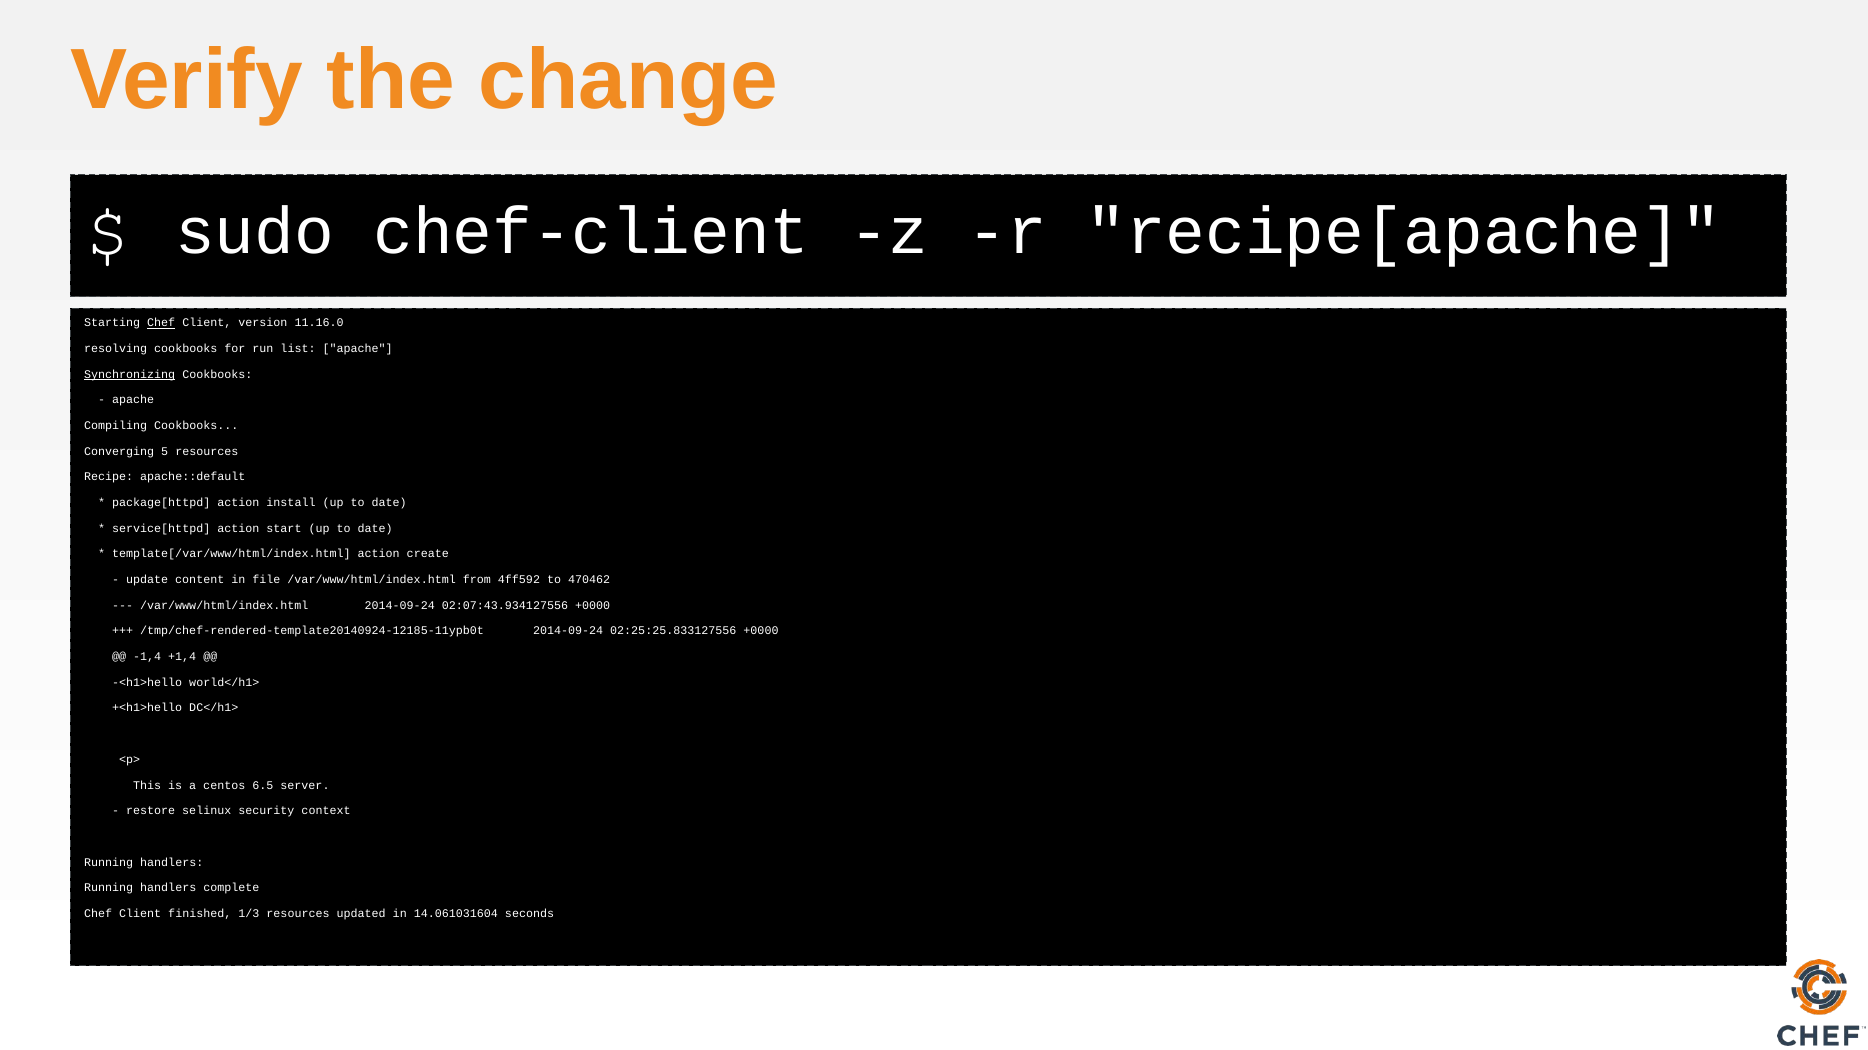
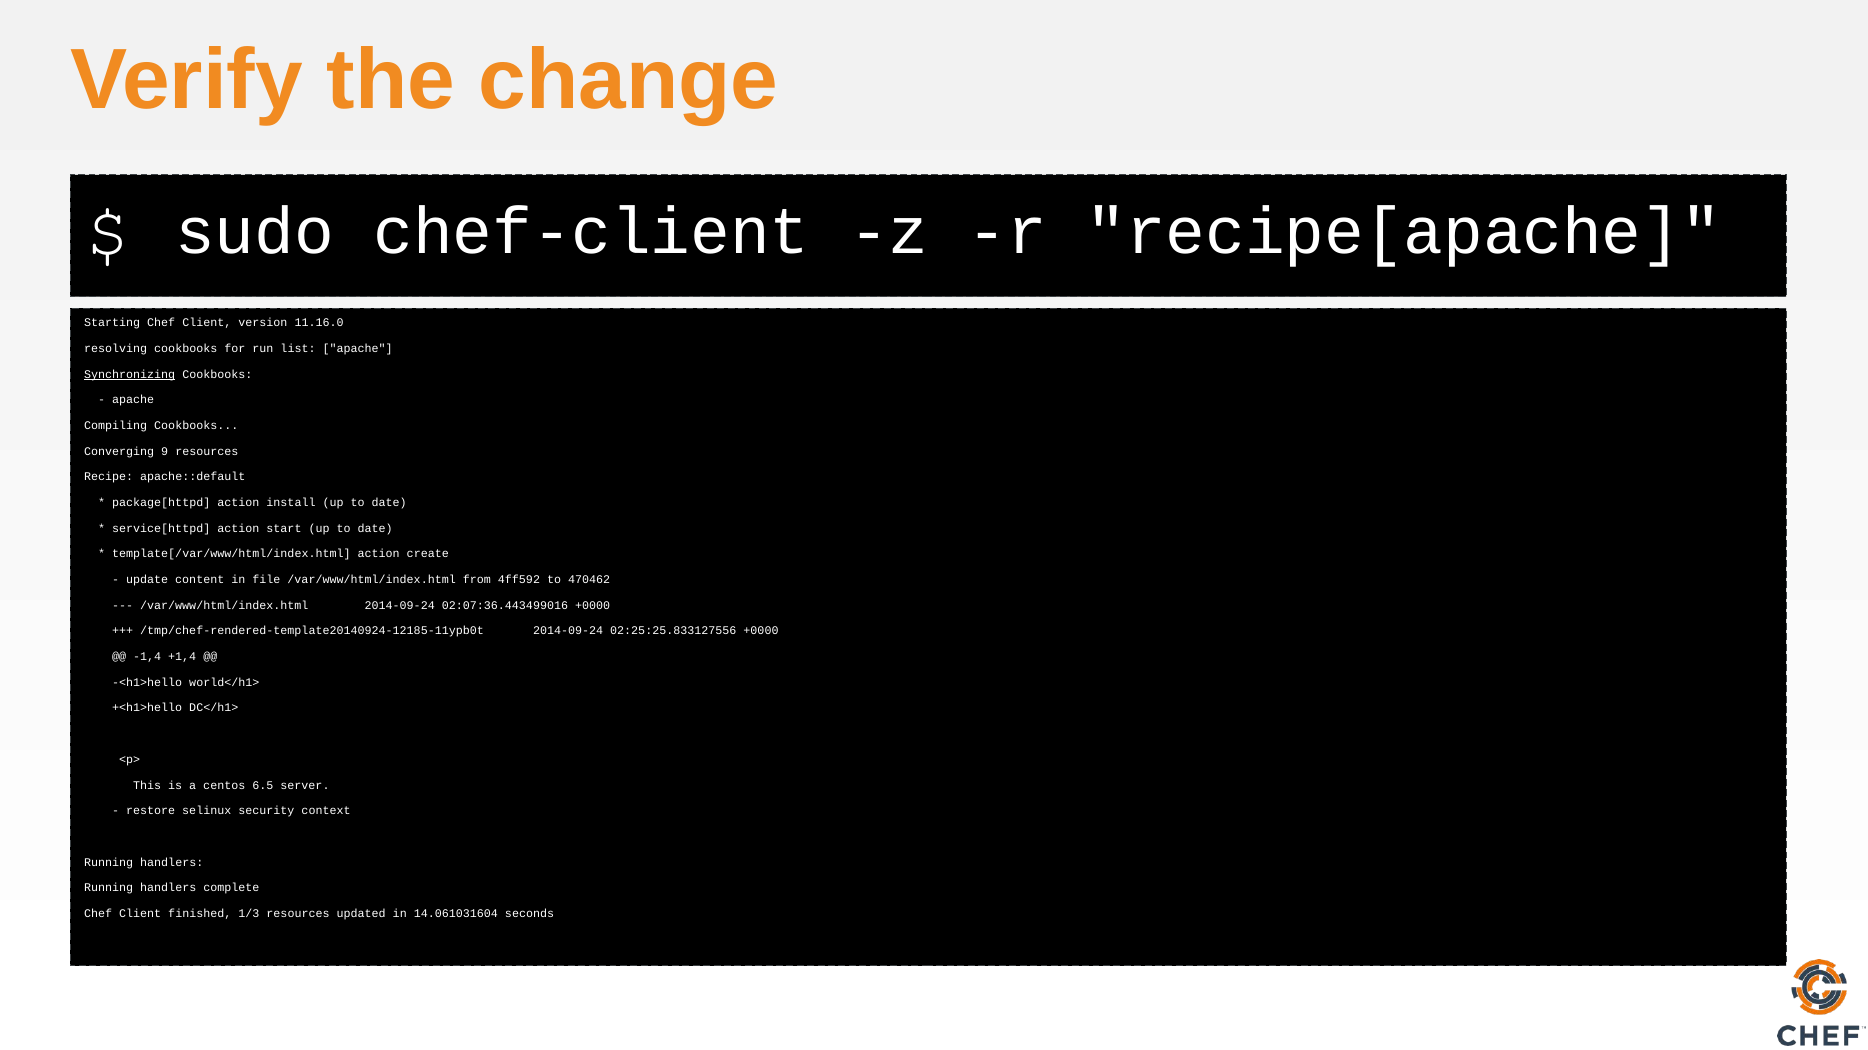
Chef at (161, 323) underline: present -> none
5: 5 -> 9
02:07:43.934127556: 02:07:43.934127556 -> 02:07:36.443499016
